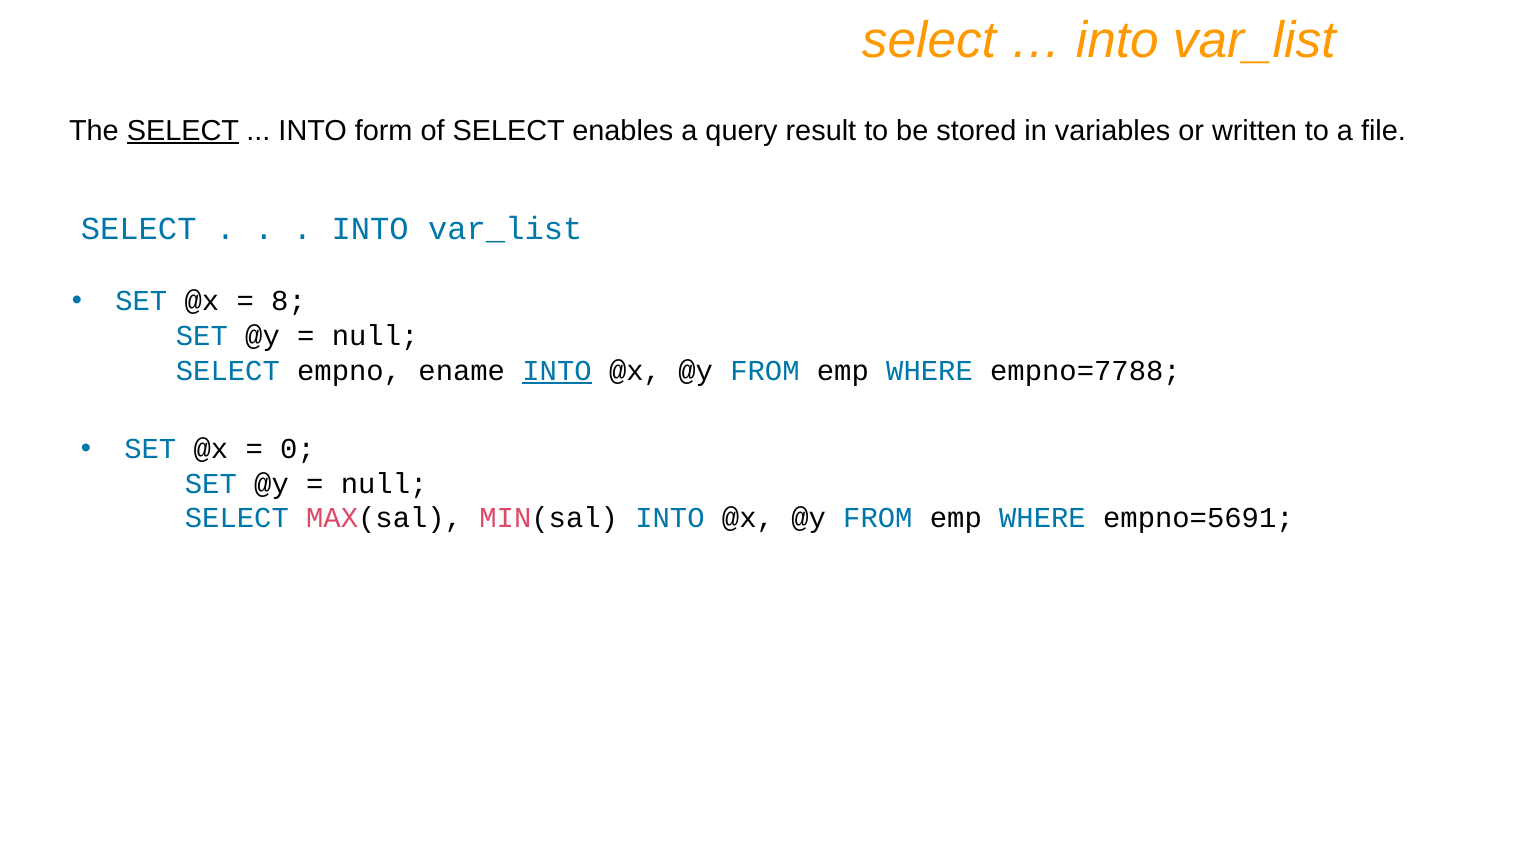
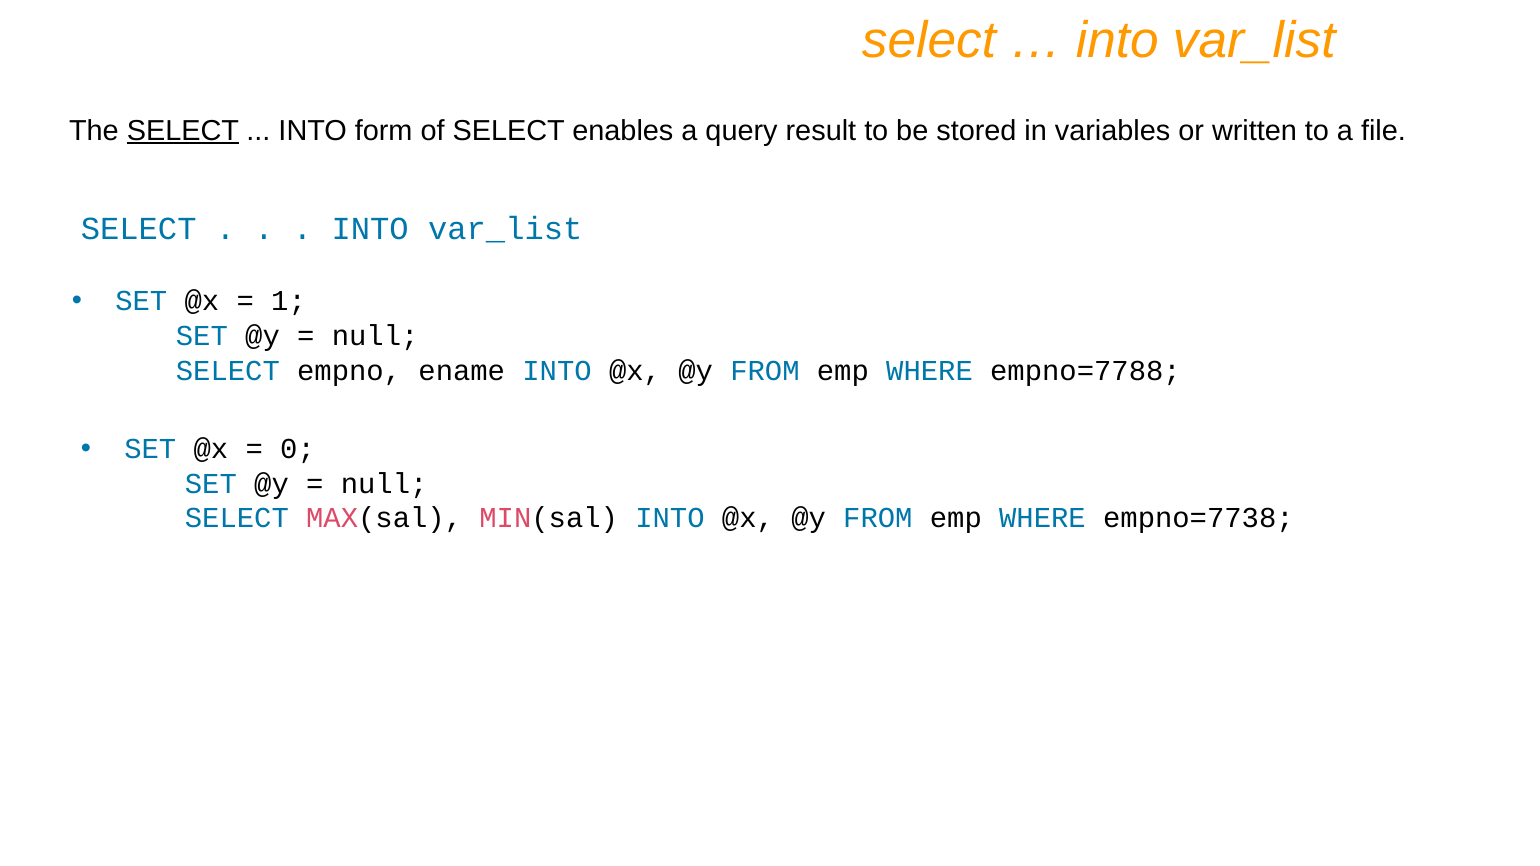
8: 8 -> 1
INTO at (557, 371) underline: present -> none
empno=5691: empno=5691 -> empno=7738
